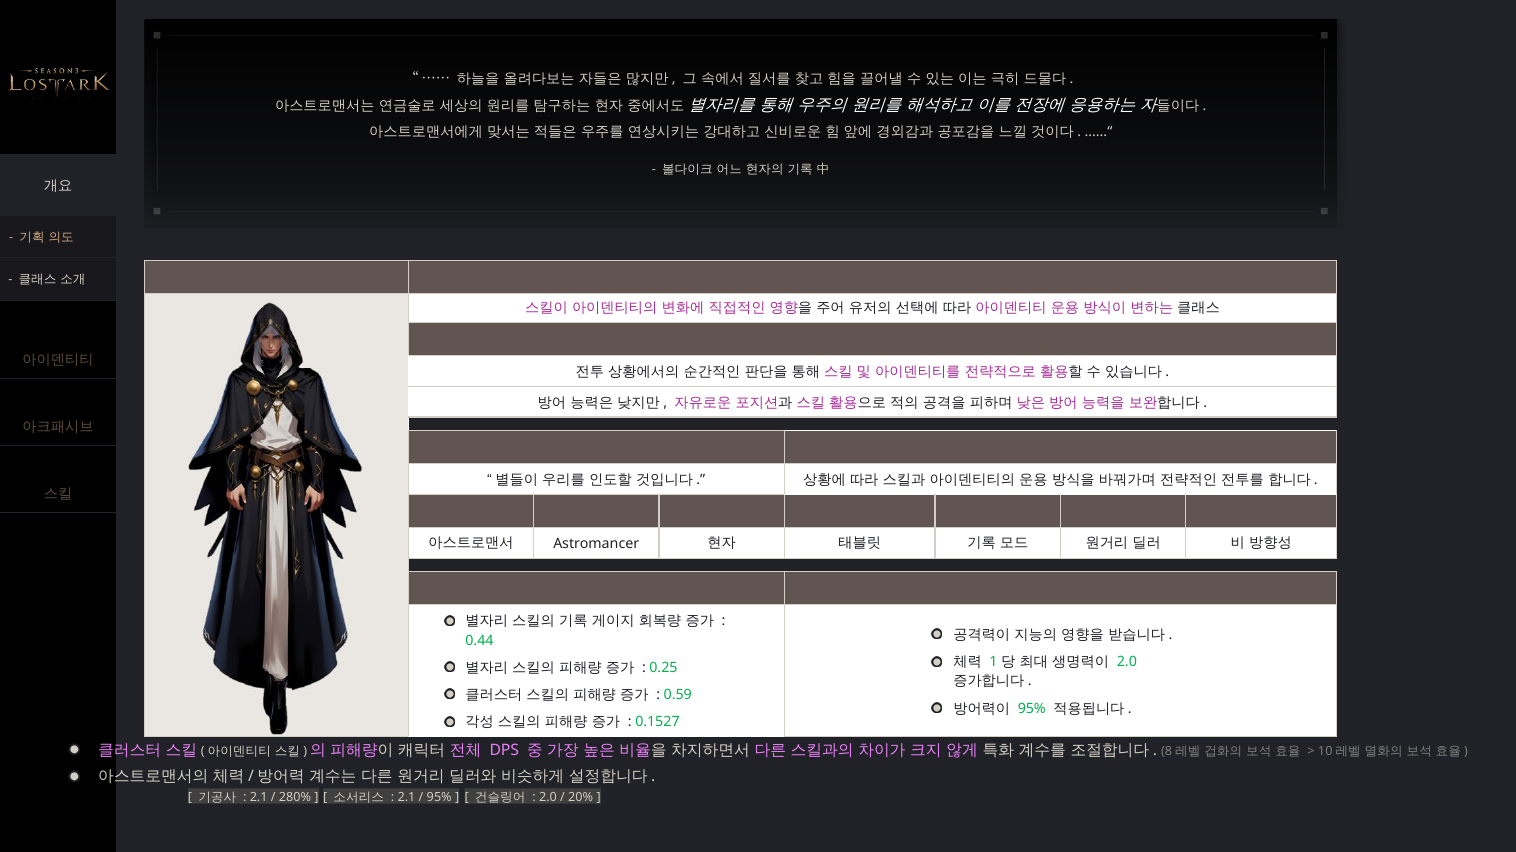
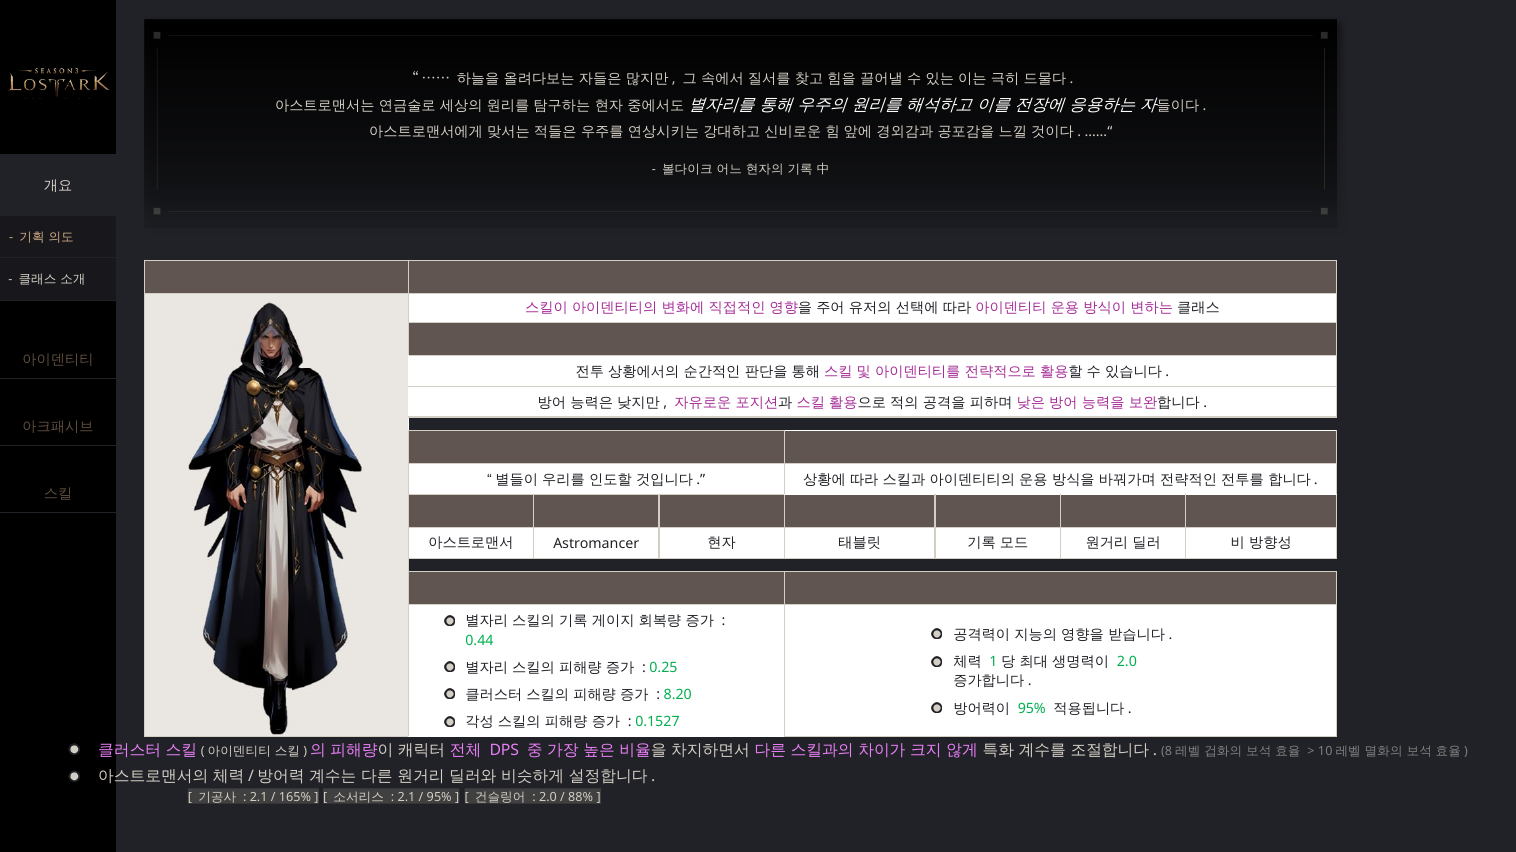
0.59: 0.59 -> 8.20
280%: 280% -> 165%
20%: 20% -> 88%
